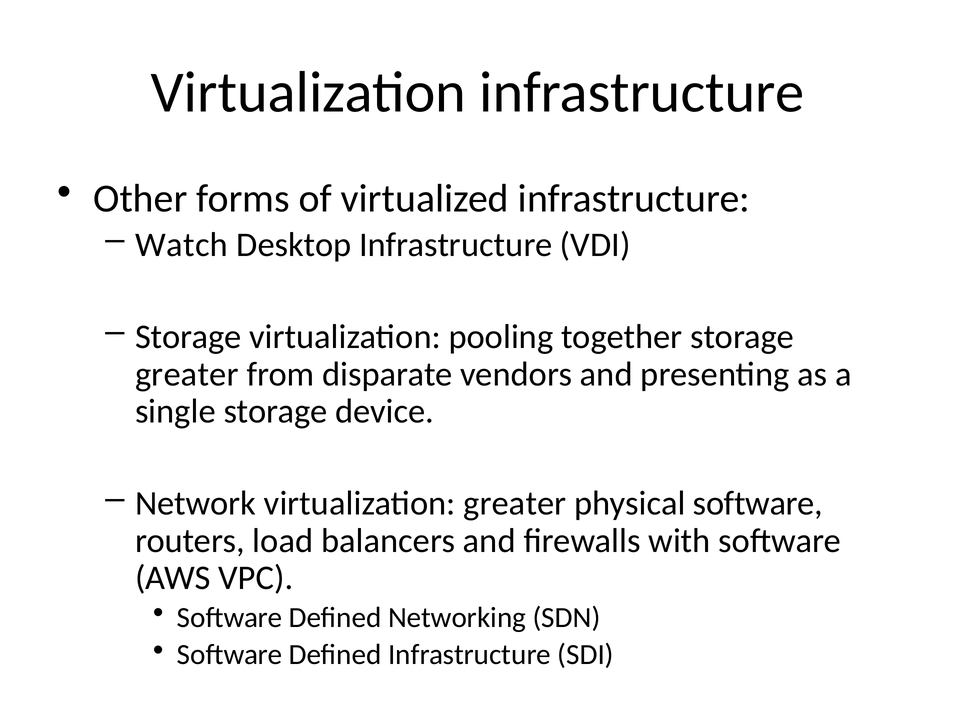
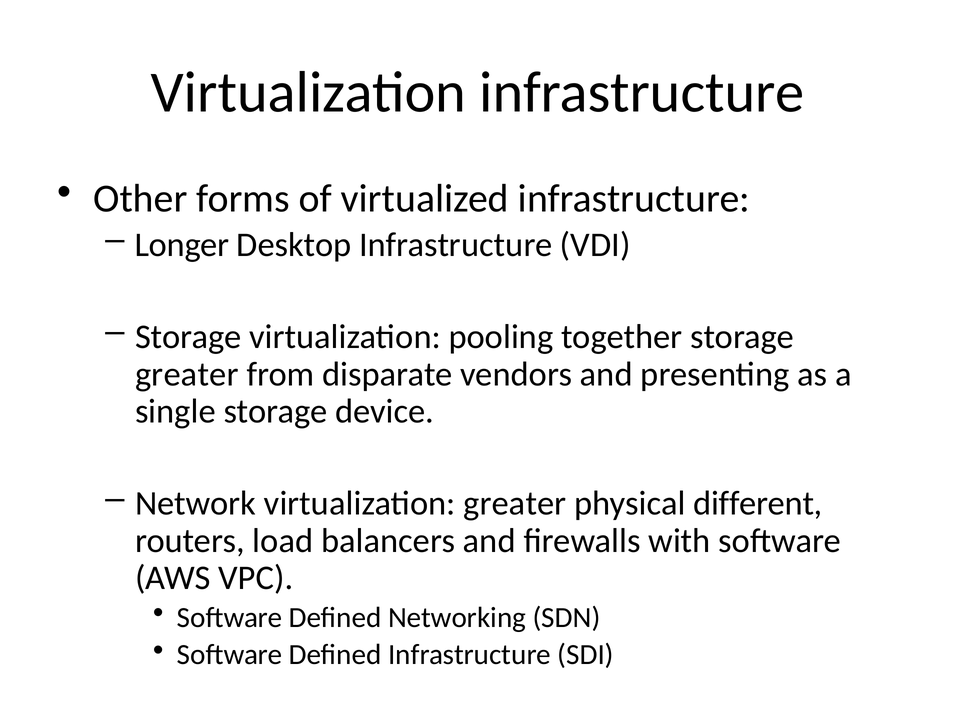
Watch: Watch -> Longer
physical software: software -> different
